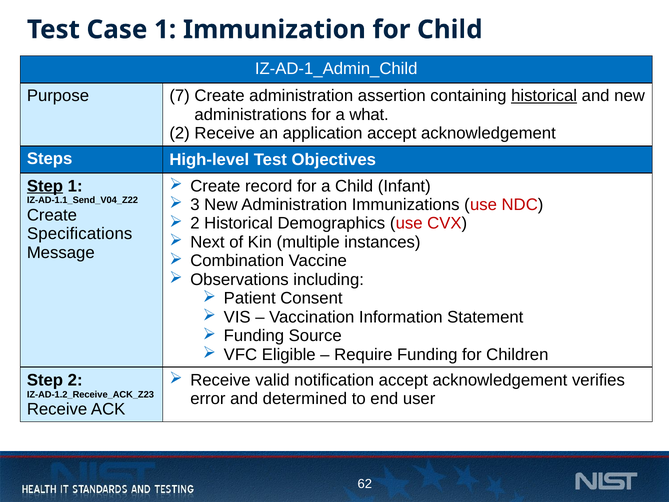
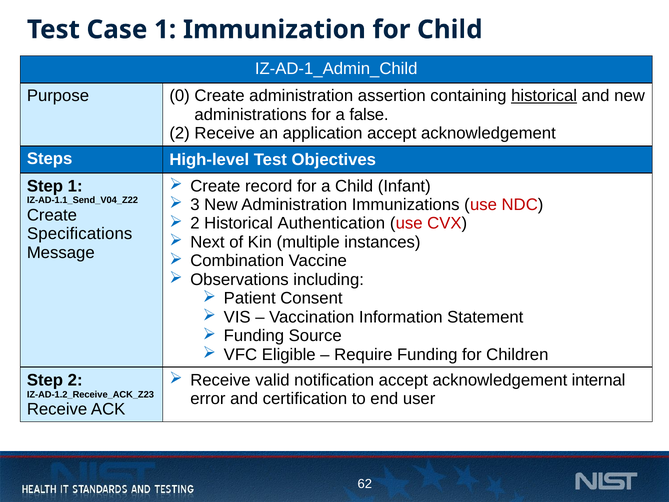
7: 7 -> 0
what: what -> false
Step at (45, 186) underline: present -> none
Demographics: Demographics -> Authentication
verifies: verifies -> internal
determined: determined -> certification
